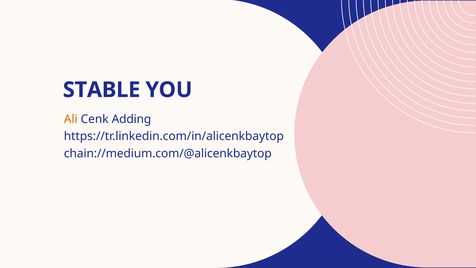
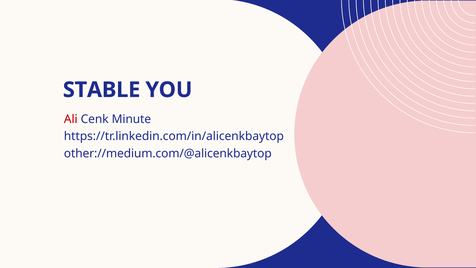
Ali colour: orange -> red
Adding: Adding -> Minute
chain://medium.com/@alicenkbaytop: chain://medium.com/@alicenkbaytop -> other://medium.com/@alicenkbaytop
